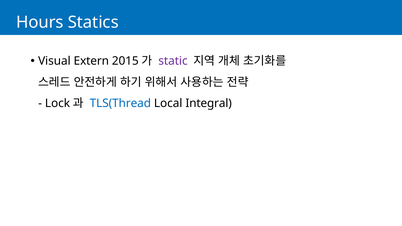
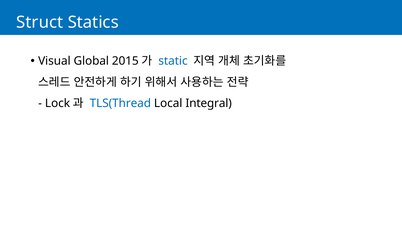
Hours: Hours -> Struct
Extern: Extern -> Global
static colour: purple -> blue
